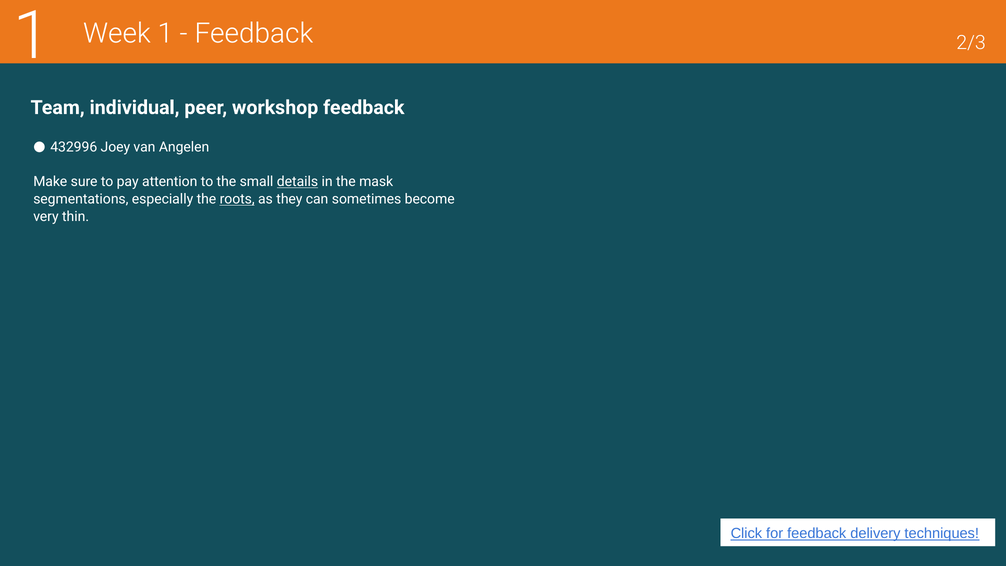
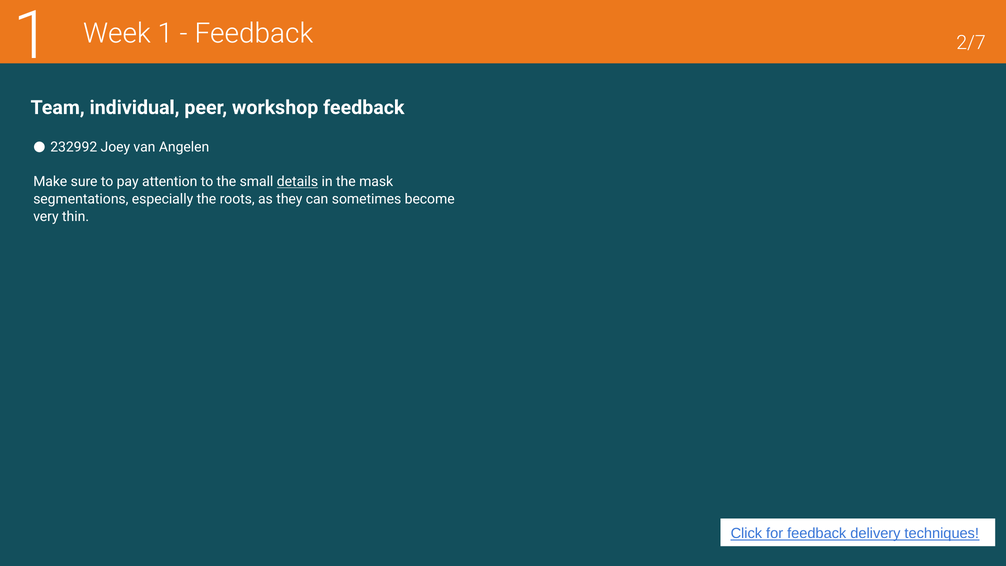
2/3: 2/3 -> 2/7
432996: 432996 -> 232992
roots underline: present -> none
